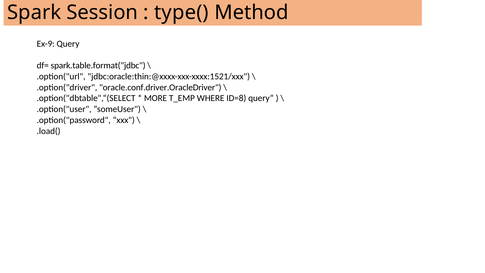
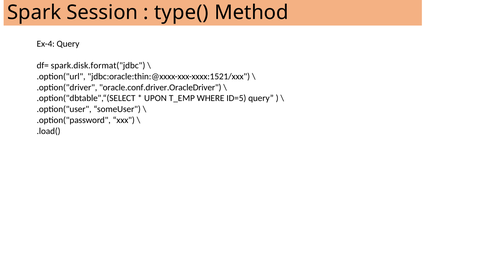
Ex-9: Ex-9 -> Ex-4
spark.table.format("jdbc: spark.table.format("jdbc -> spark.disk.format("jdbc
MORE: MORE -> UPON
ID=8: ID=8 -> ID=5
